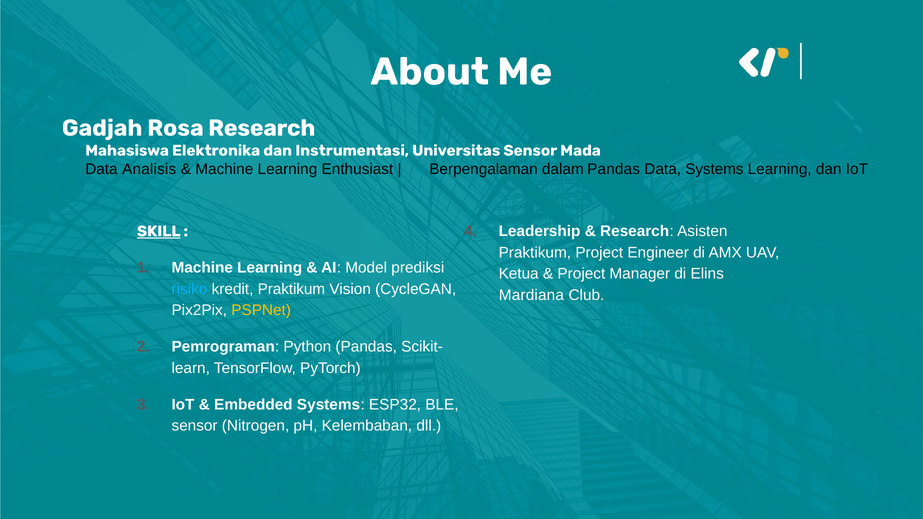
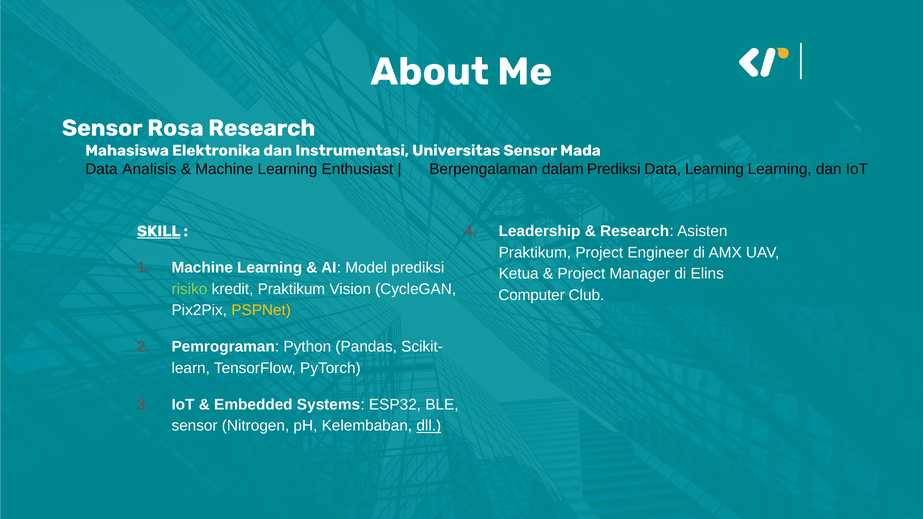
Gadjah at (102, 128): Gadjah -> Sensor
dalam Pandas: Pandas -> Prediksi
Data Systems: Systems -> Learning
risiko colour: light blue -> light green
Mardiana: Mardiana -> Computer
dll underline: none -> present
